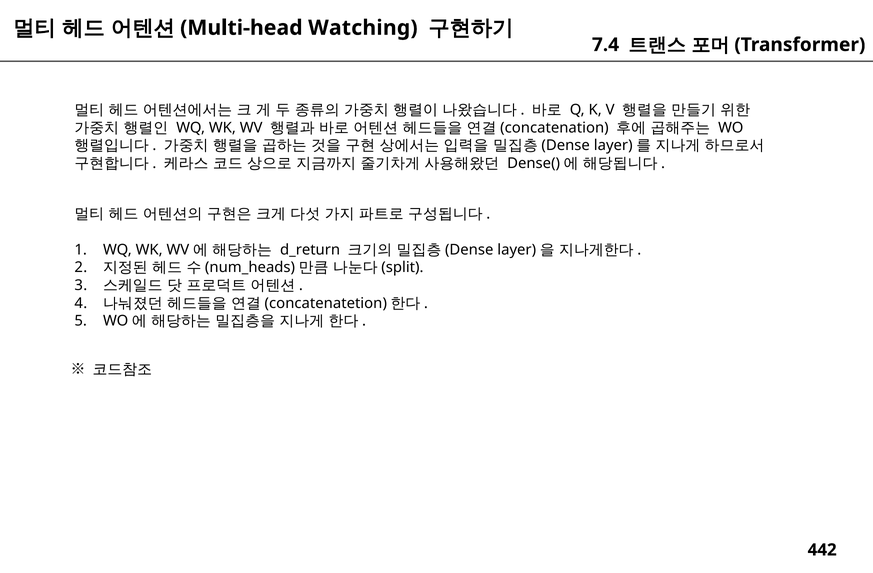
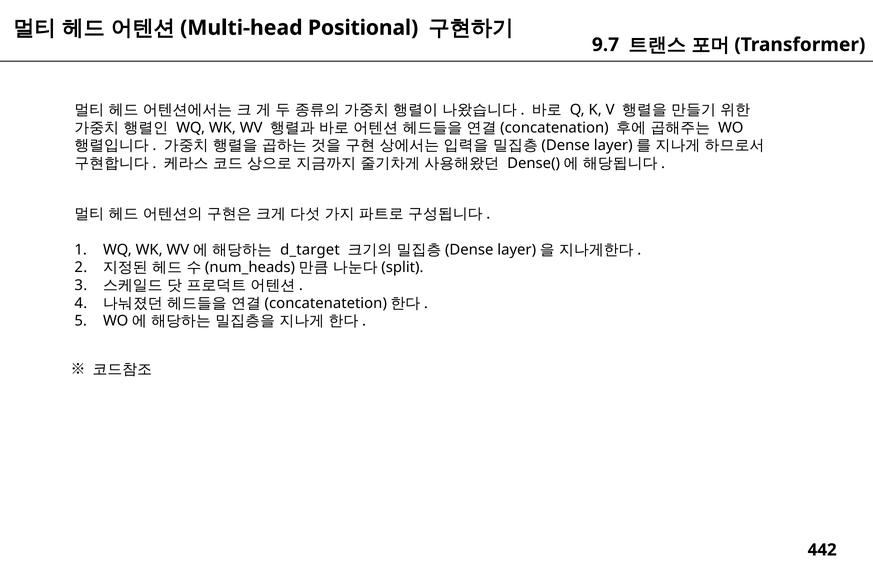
Watching: Watching -> Positional
7.4: 7.4 -> 9.7
d_return: d_return -> d_target
